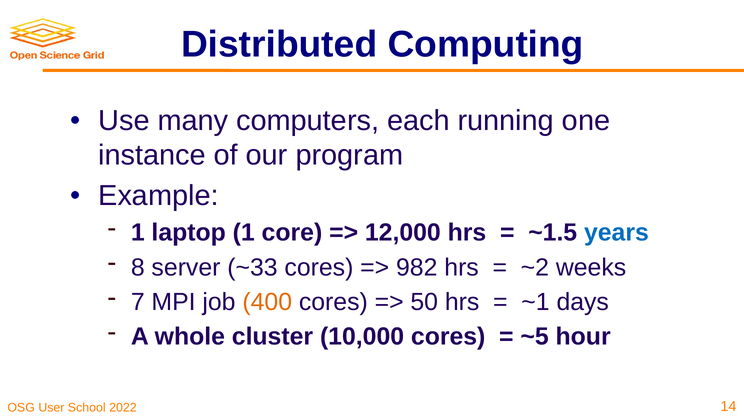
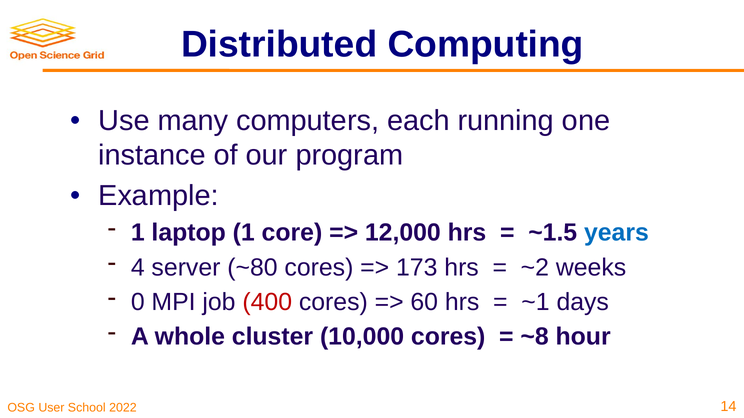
8: 8 -> 4
~33: ~33 -> ~80
982: 982 -> 173
7: 7 -> 0
400 colour: orange -> red
50: 50 -> 60
~5: ~5 -> ~8
